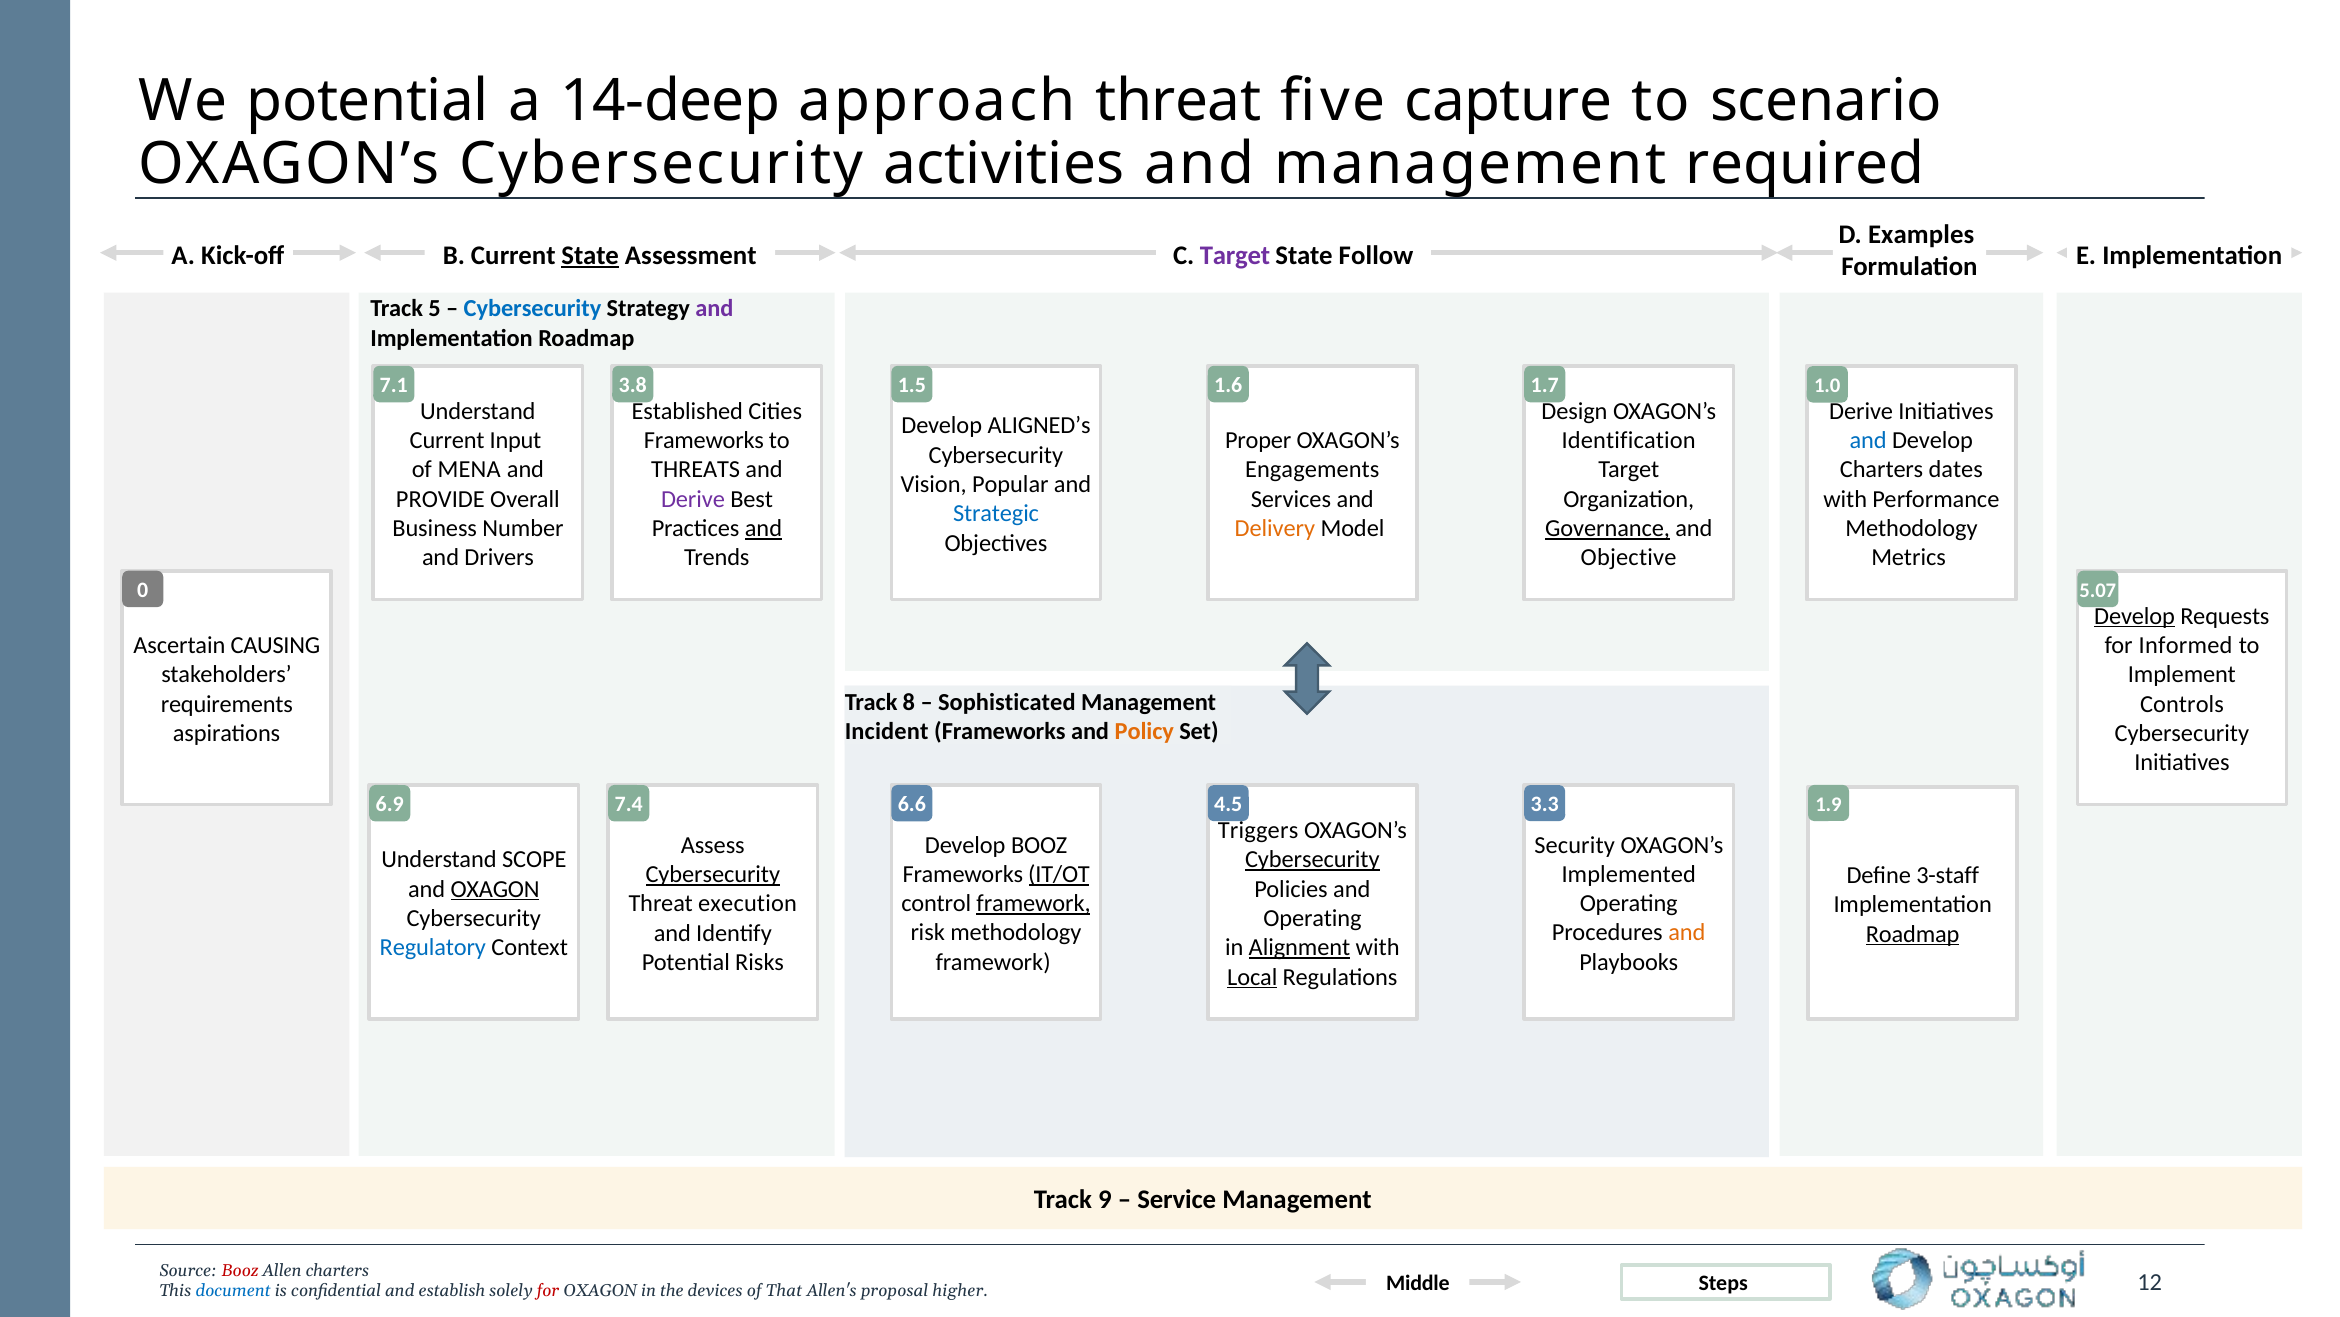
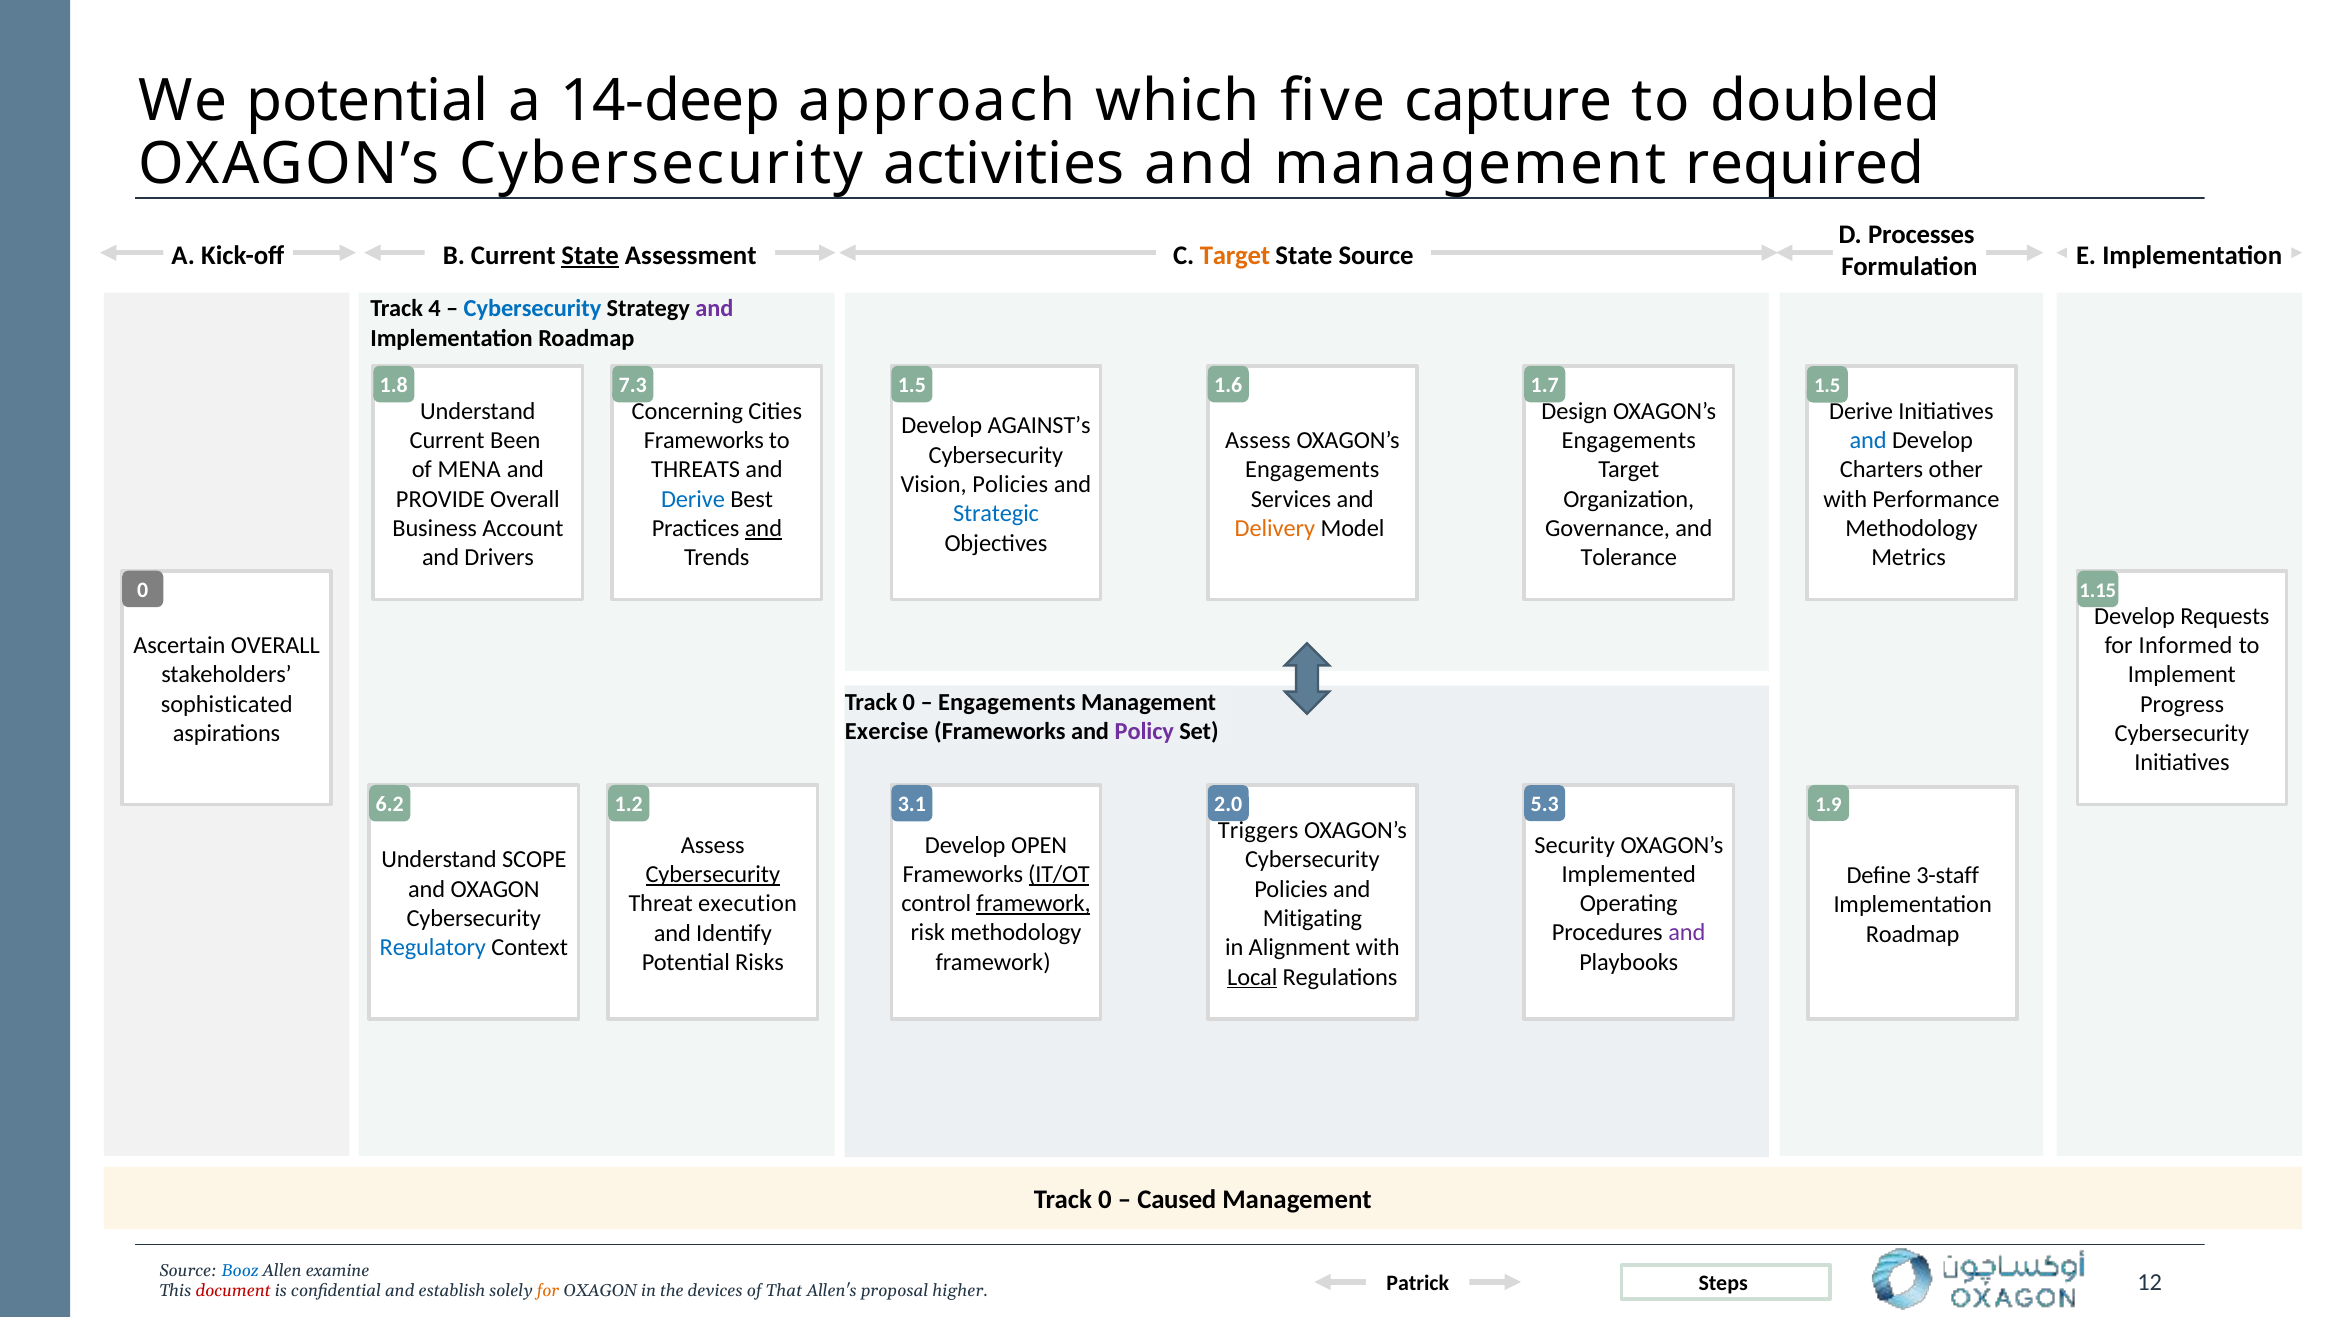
approach threat: threat -> which
scenario: scenario -> doubled
Examples: Examples -> Processes
Target at (1235, 255) colour: purple -> orange
State Follow: Follow -> Source
5: 5 -> 4
7.1: 7.1 -> 1.8
3.8: 3.8 -> 7.3
1.0 at (1827, 386): 1.0 -> 1.5
Established: Established -> Concerning
ALIGNED’s: ALIGNED’s -> AGAINST’s
Input: Input -> Been
Proper at (1258, 440): Proper -> Assess
Identification at (1629, 440): Identification -> Engagements
dates: dates -> other
Vision Popular: Popular -> Policies
Derive at (693, 499) colour: purple -> blue
Number: Number -> Account
Governance underline: present -> none
Objective: Objective -> Tolerance
5.07: 5.07 -> 1.15
Develop at (2135, 616) underline: present -> none
Ascertain CAUSING: CAUSING -> OVERALL
8 at (909, 702): 8 -> 0
Sophisticated at (1007, 702): Sophisticated -> Engagements
requirements: requirements -> sophisticated
Controls: Controls -> Progress
Incident: Incident -> Exercise
Policy colour: orange -> purple
6.9: 6.9 -> 6.2
7.4: 7.4 -> 1.2
6.6: 6.6 -> 3.1
4.5: 4.5 -> 2.0
3.3: 3.3 -> 5.3
Develop BOOZ: BOOZ -> OPEN
Cybersecurity at (1312, 859) underline: present -> none
OXAGON at (495, 888) underline: present -> none
Operating at (1312, 918): Operating -> Mitigating
and at (1687, 932) colour: orange -> purple
Roadmap at (1913, 933) underline: present -> none
Alignment underline: present -> none
9 at (1105, 1199): 9 -> 0
Service: Service -> Caused
Booz at (240, 1270) colour: red -> blue
Allen charters: charters -> examine
Middle: Middle -> Patrick
document colour: blue -> red
for at (548, 1291) colour: red -> orange
